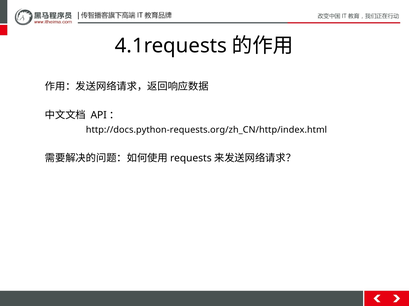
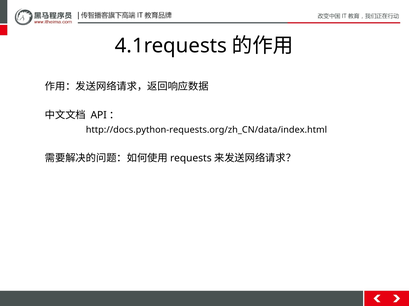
http://docs.python-requests.org/zh_CN/http/index.html: http://docs.python-requests.org/zh_CN/http/index.html -> http://docs.python-requests.org/zh_CN/data/index.html
